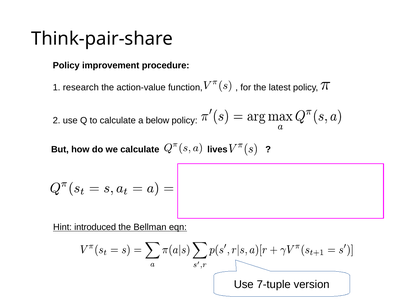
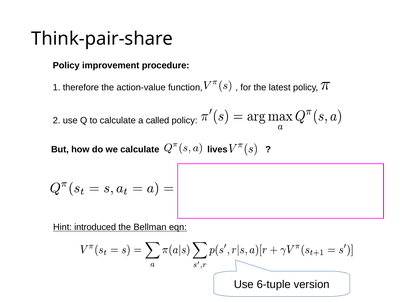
research: research -> therefore
below: below -> called
7-tuple: 7-tuple -> 6-tuple
